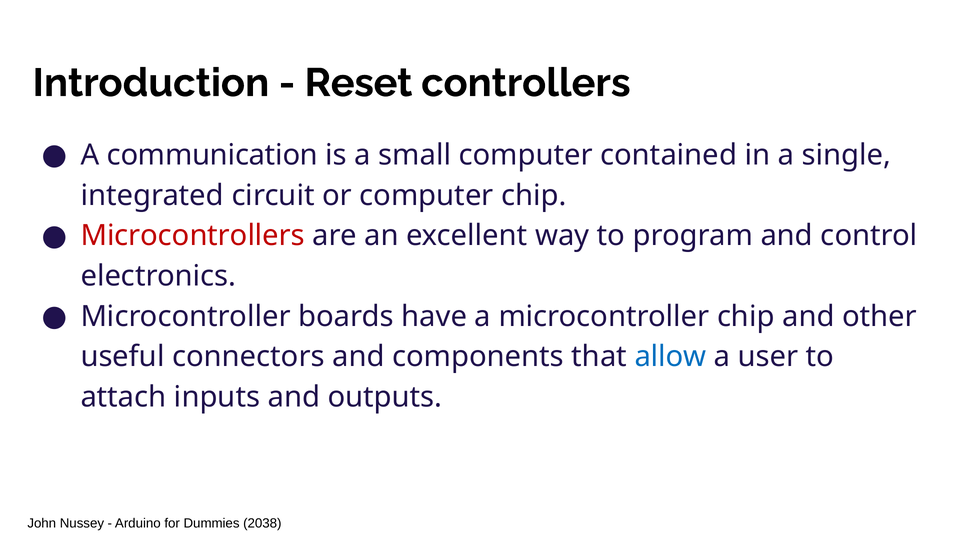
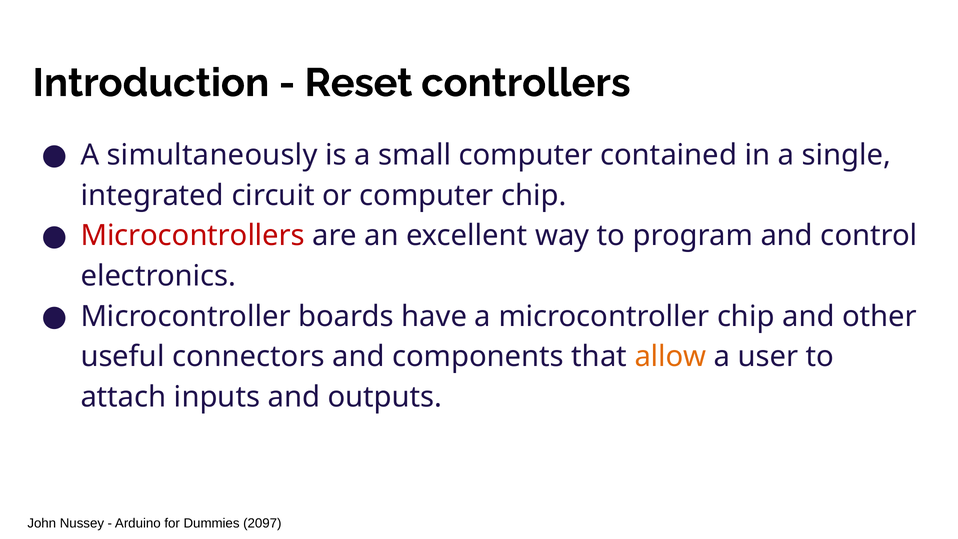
communication: communication -> simultaneously
allow colour: blue -> orange
2038: 2038 -> 2097
